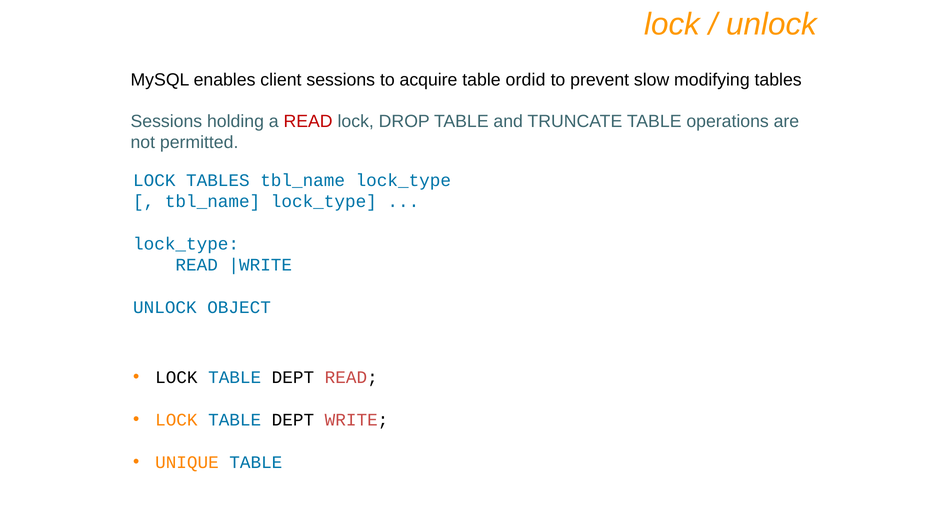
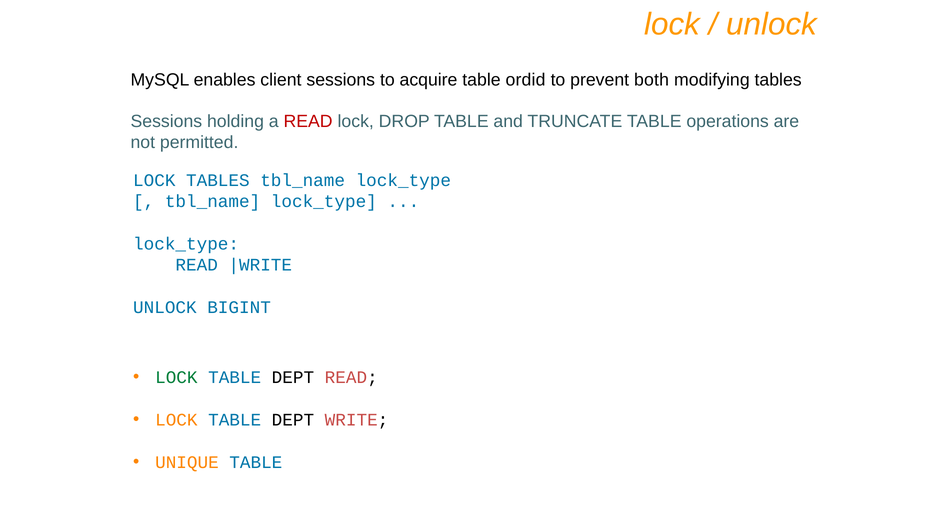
slow: slow -> both
OBJECT: OBJECT -> BIGINT
LOCK at (176, 377) colour: black -> green
